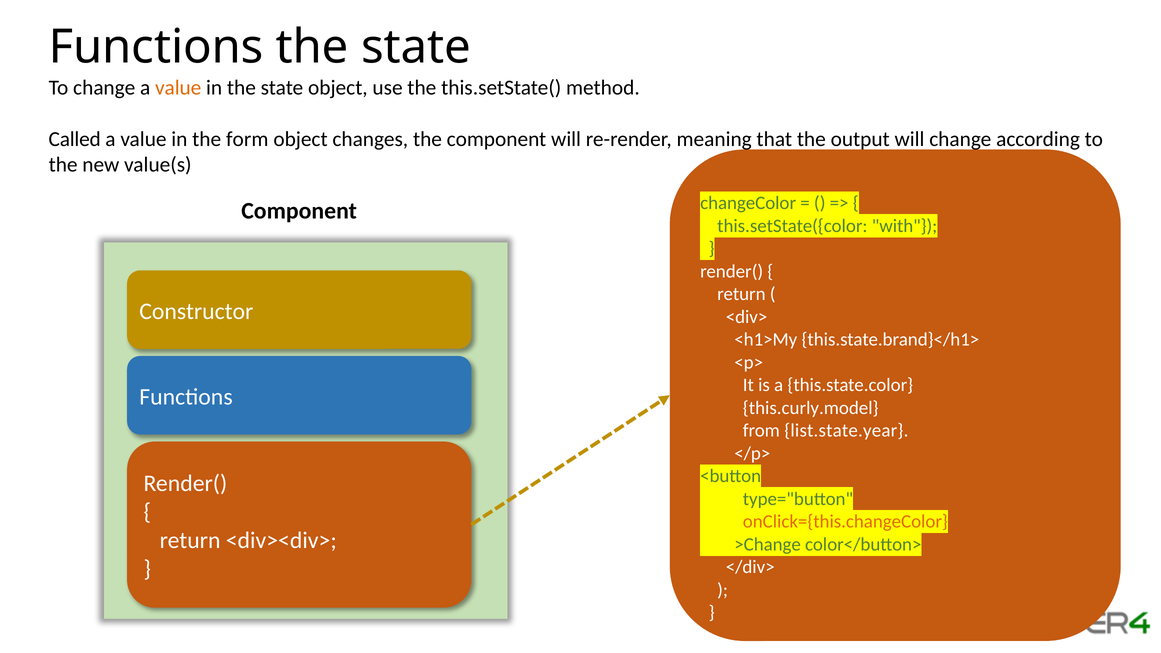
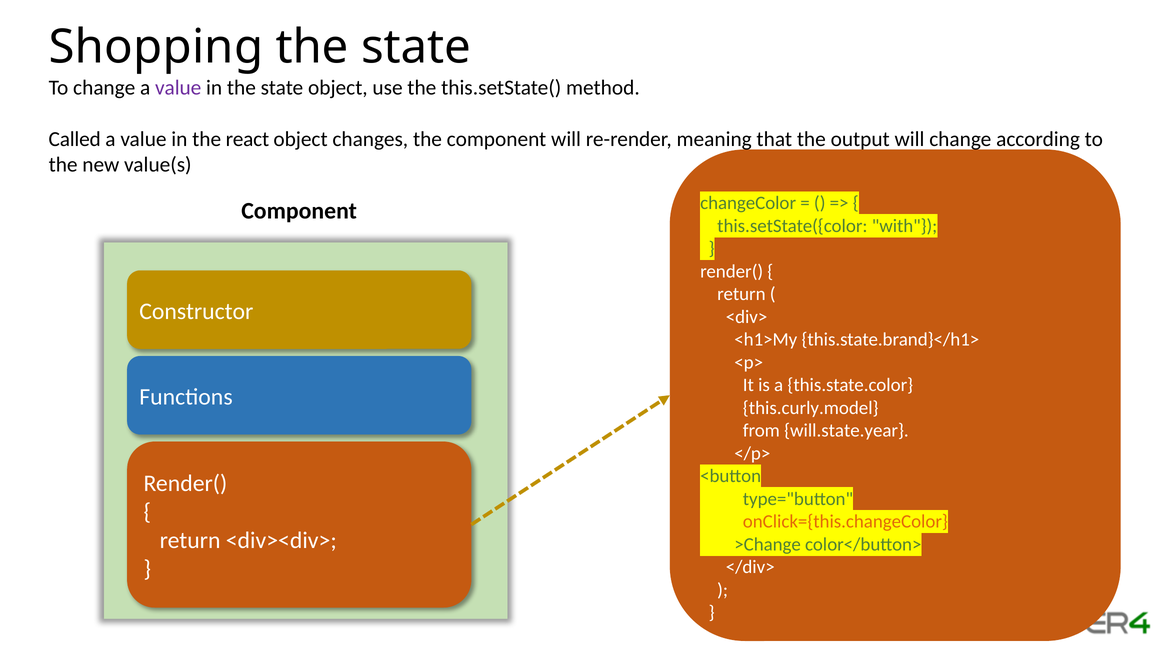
Functions at (156, 47): Functions -> Shopping
value at (178, 88) colour: orange -> purple
form: form -> react
list.state.year: list.state.year -> will.state.year
